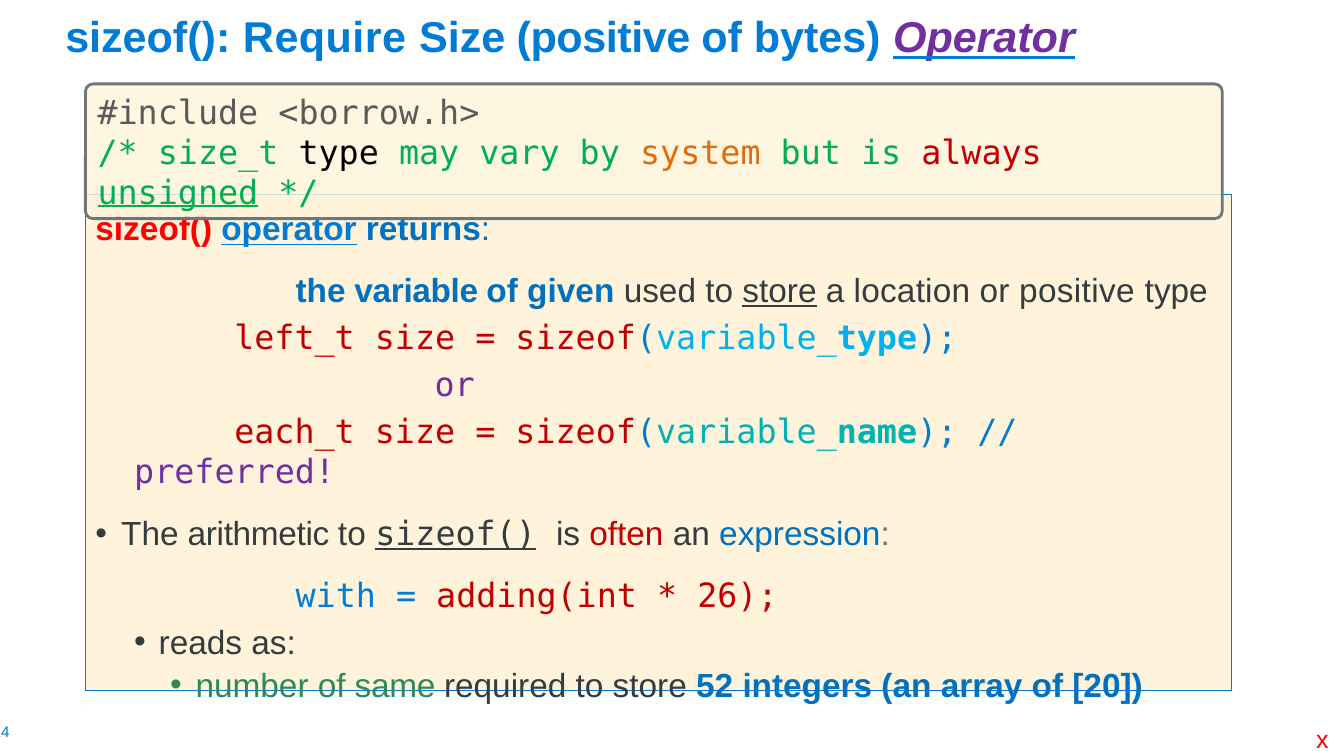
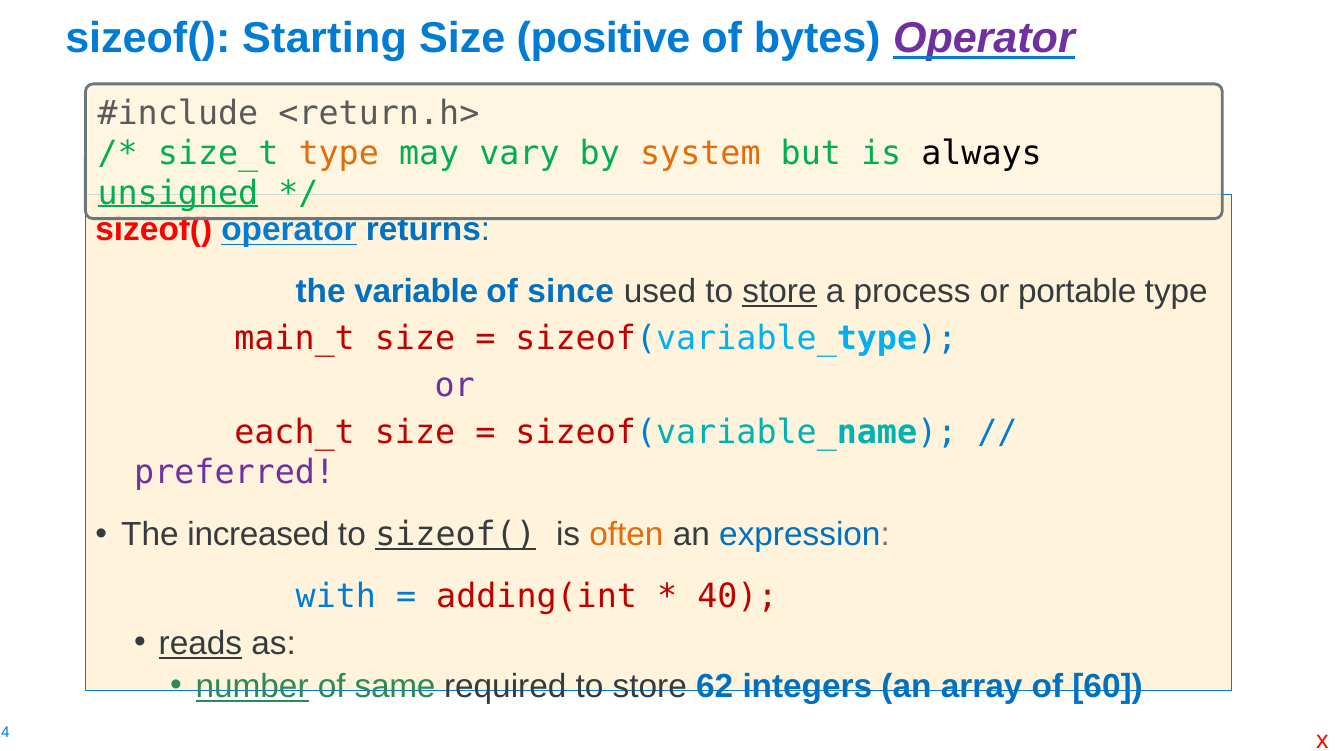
Require: Require -> Starting
<borrow.h>: <borrow.h> -> <return.h>
type at (339, 154) colour: black -> orange
always colour: red -> black
given: given -> since
location: location -> process
or positive: positive -> portable
left_t: left_t -> main_t
arithmetic: arithmetic -> increased
often colour: red -> orange
26: 26 -> 40
reads underline: none -> present
number underline: none -> present
52: 52 -> 62
20: 20 -> 60
